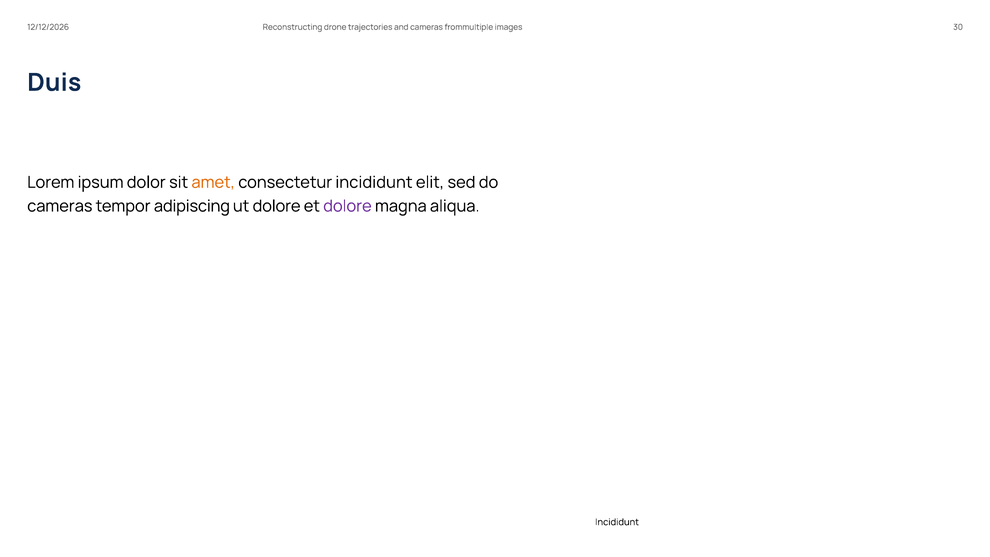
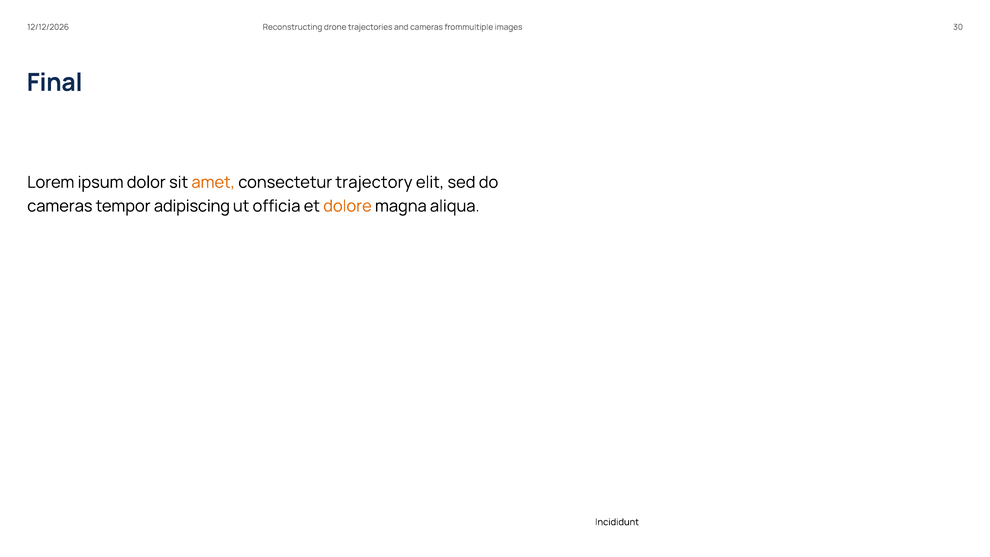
Duis: Duis -> Final
consectetur incididunt: incididunt -> trajectory
ut dolore: dolore -> officia
dolore at (347, 206) colour: purple -> orange
